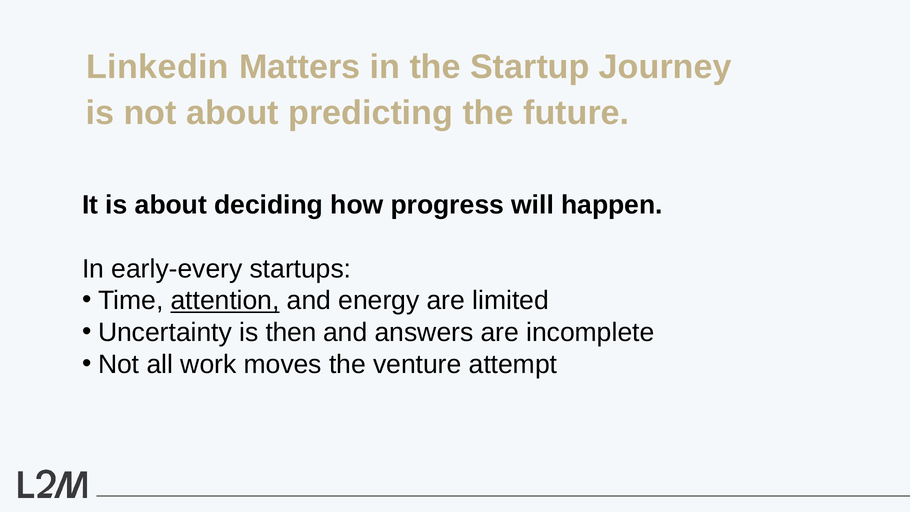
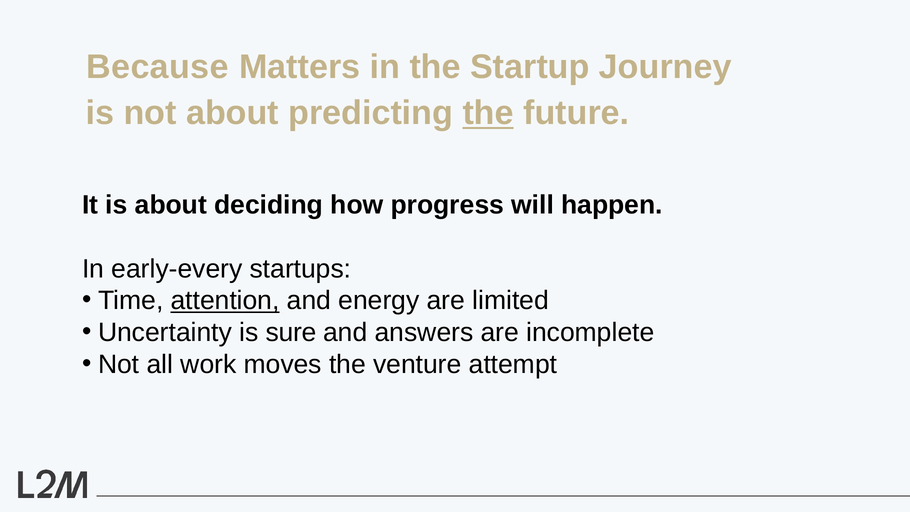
Linkedin: Linkedin -> Because
the at (488, 113) underline: none -> present
then: then -> sure
